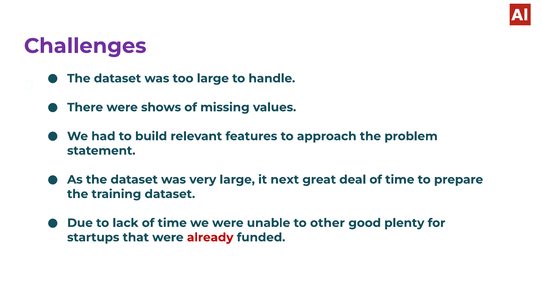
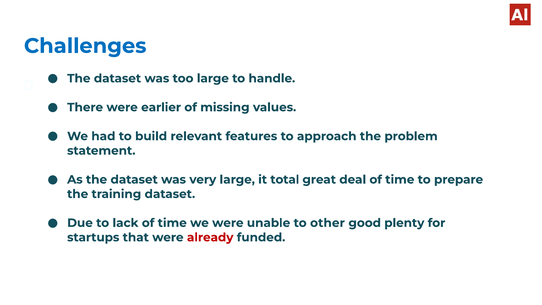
Challenges colour: purple -> blue
shows: shows -> earlier
next: next -> total
